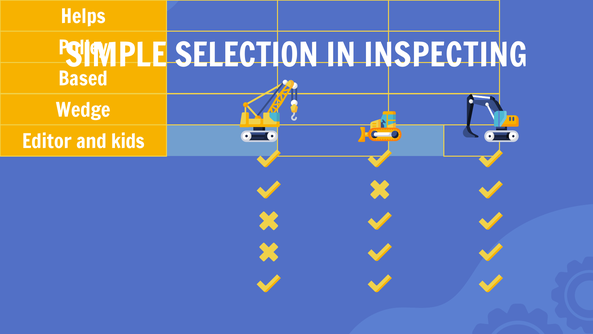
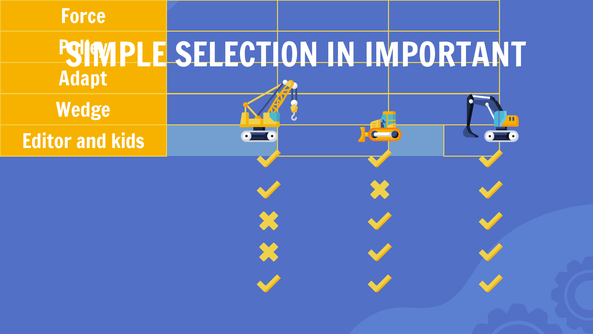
Helps: Helps -> Force
INSPECTING: INSPECTING -> IMPORTANT
Based: Based -> Adapt
